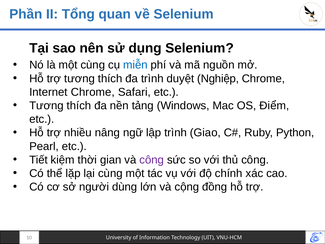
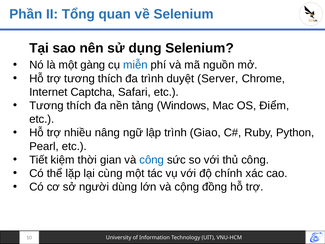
một cùng: cùng -> gàng
Nghiệp: Nghiệp -> Server
Internet Chrome: Chrome -> Captcha
công at (152, 160) colour: purple -> blue
